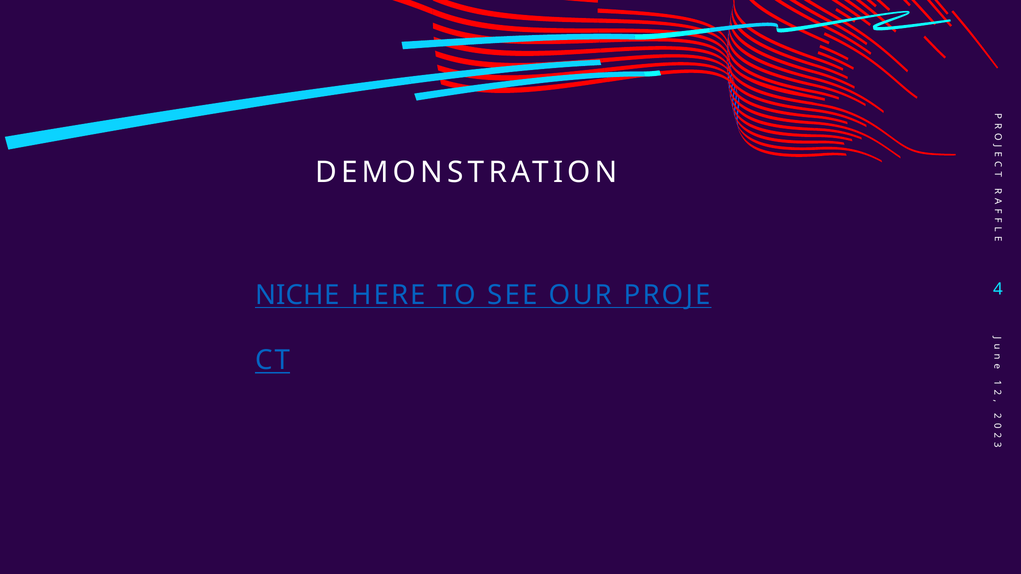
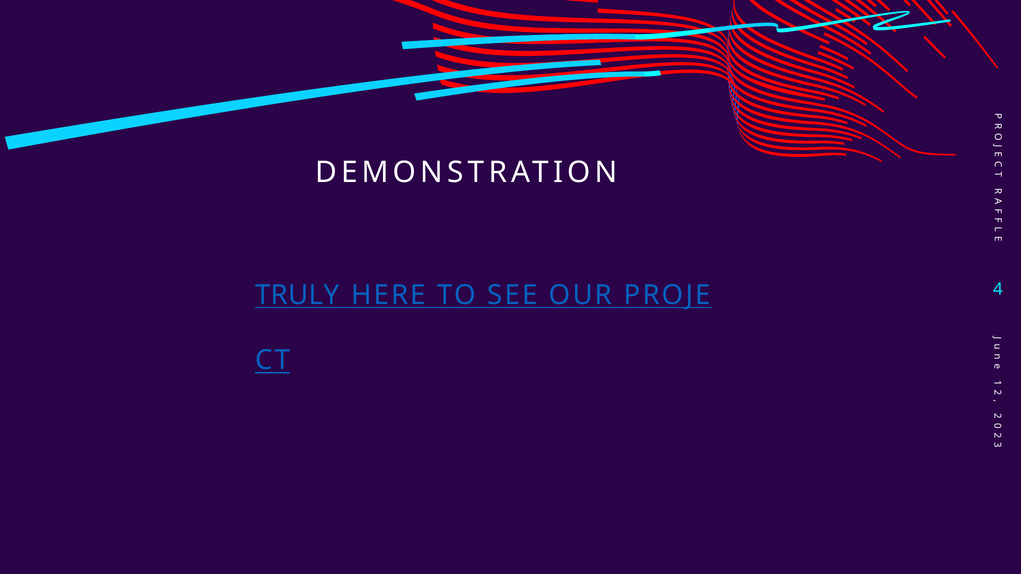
NICHE: NICHE -> TRULY
